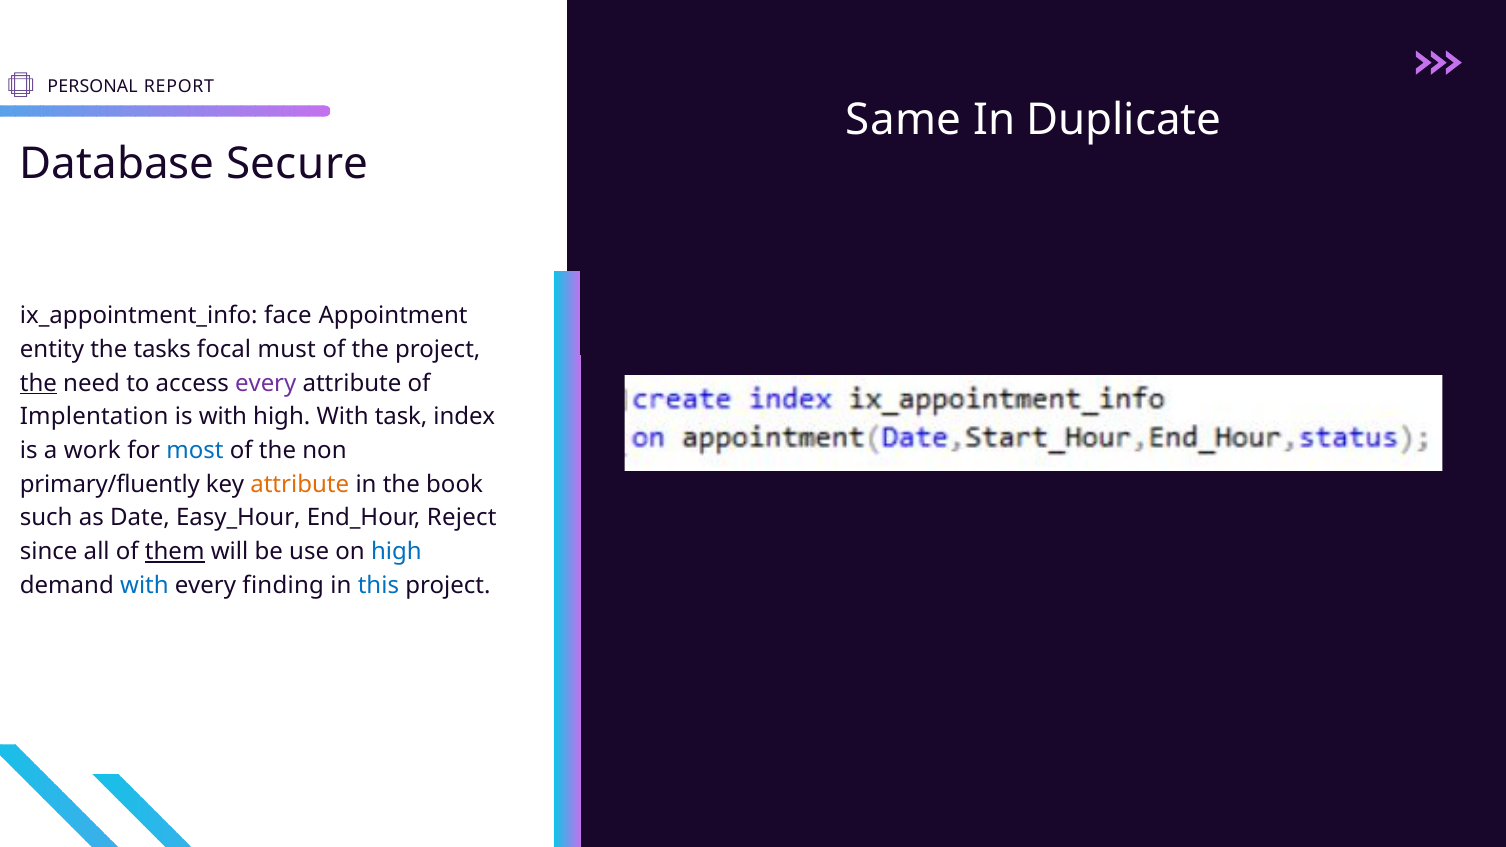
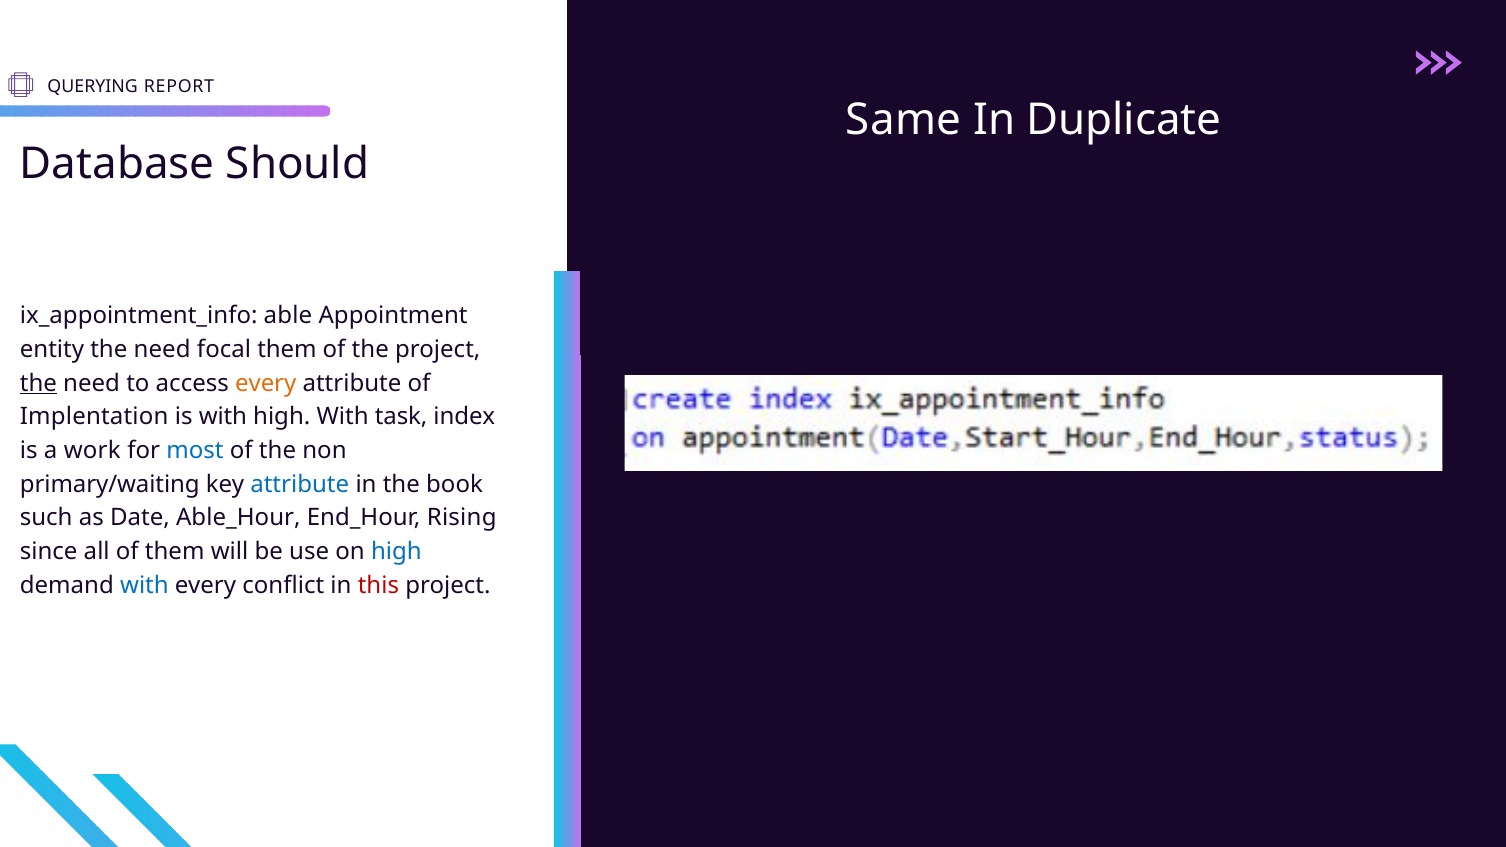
PERSONAL: PERSONAL -> QUERYING
Secure: Secure -> Should
face: face -> able
tasks at (162, 350): tasks -> need
focal must: must -> them
every at (266, 383) colour: purple -> orange
primary/fluently: primary/fluently -> primary/waiting
attribute at (300, 484) colour: orange -> blue
Easy_Hour: Easy_Hour -> Able_Hour
Reject: Reject -> Rising
them at (175, 552) underline: present -> none
finding: finding -> conflict
this colour: blue -> red
